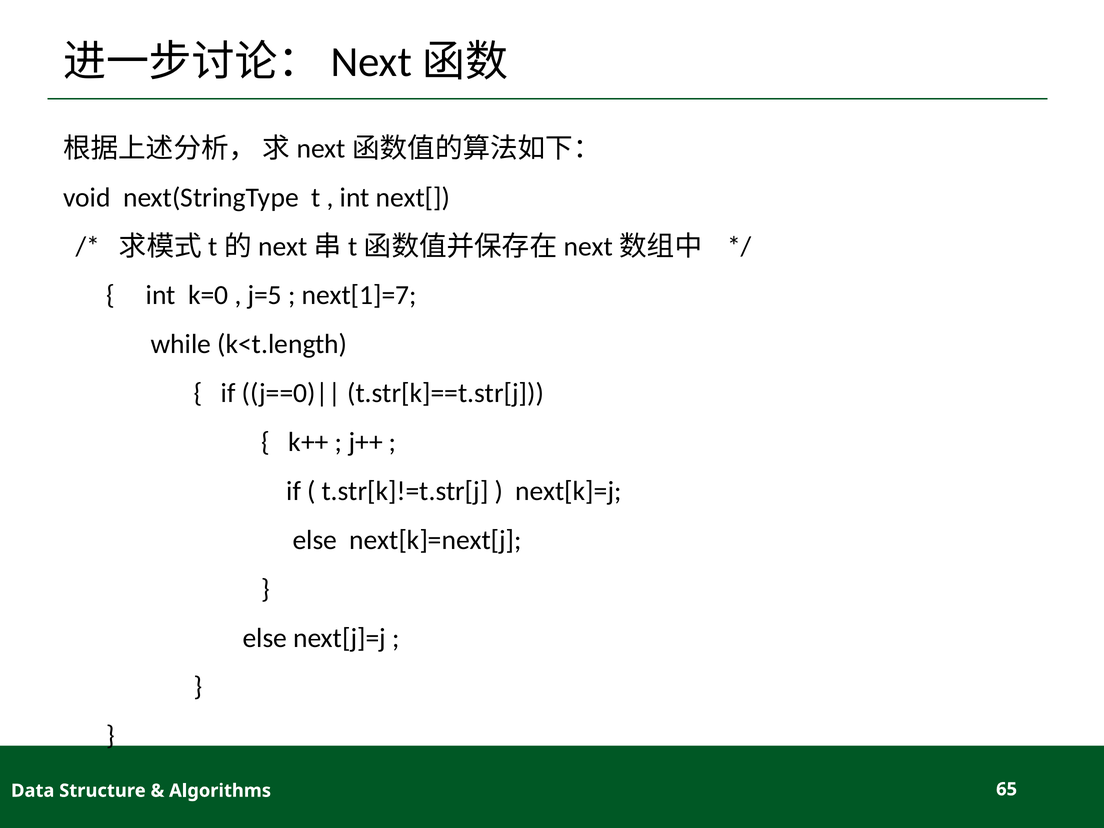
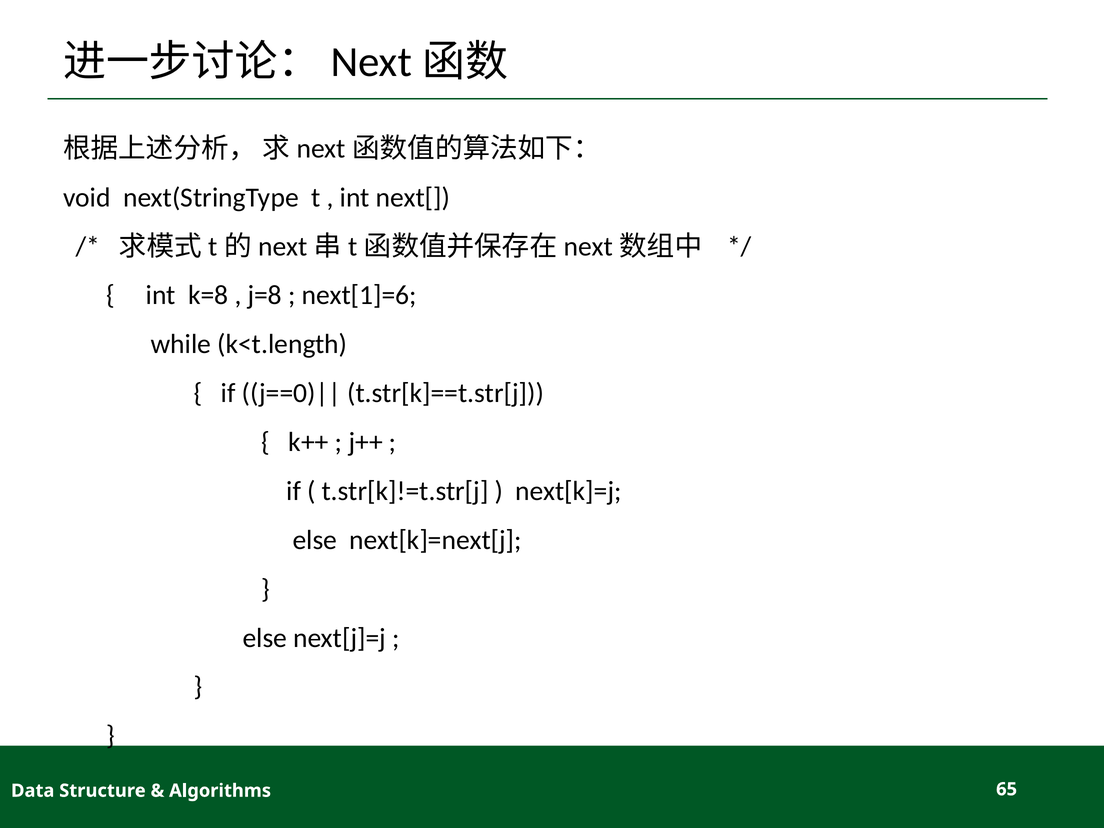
k=0: k=0 -> k=8
j=5: j=5 -> j=8
next[1]=7: next[1]=7 -> next[1]=6
